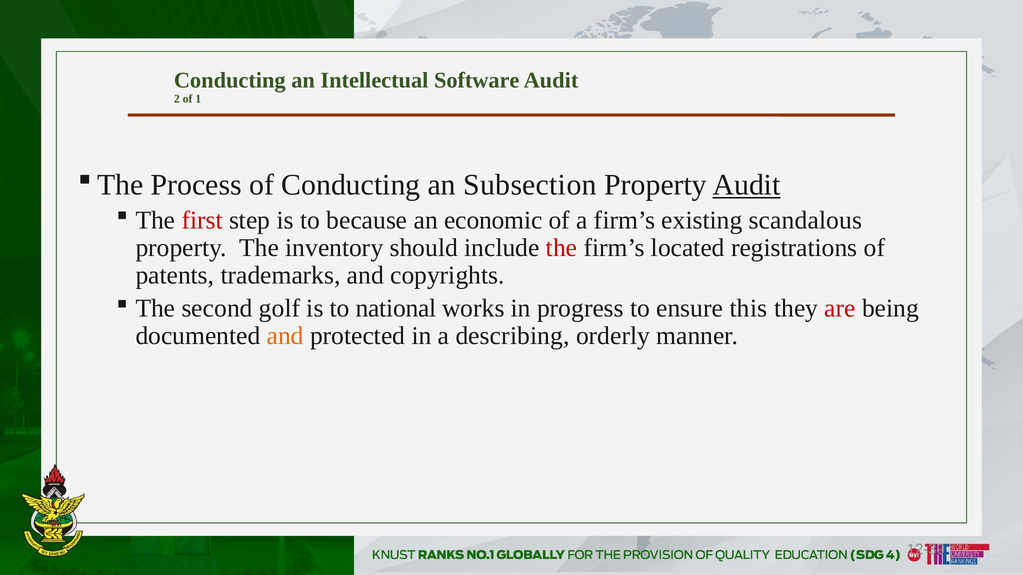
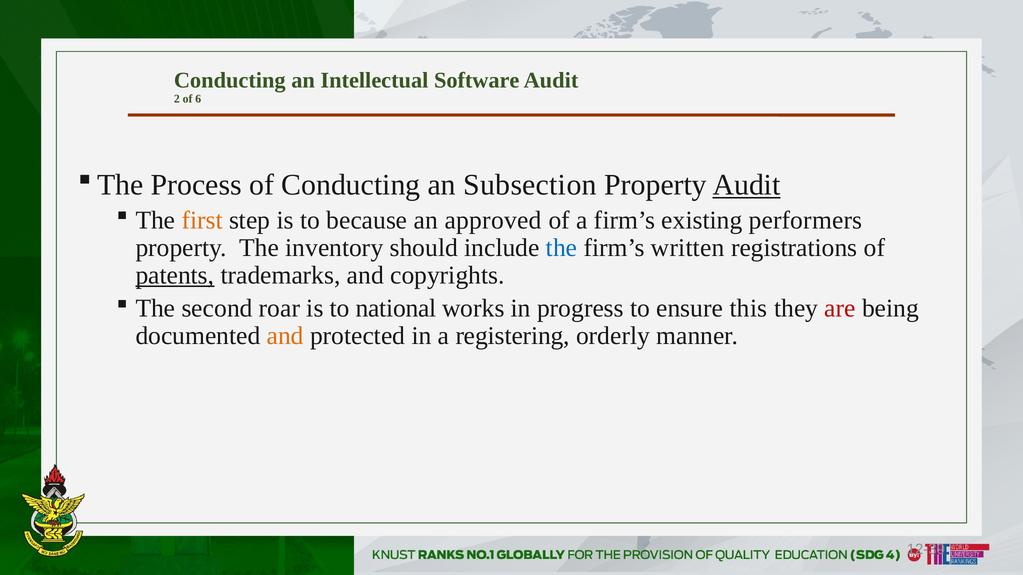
1: 1 -> 6
first colour: red -> orange
economic: economic -> approved
scandalous: scandalous -> performers
the at (562, 248) colour: red -> blue
located: located -> written
patents underline: none -> present
golf: golf -> roar
describing: describing -> registering
